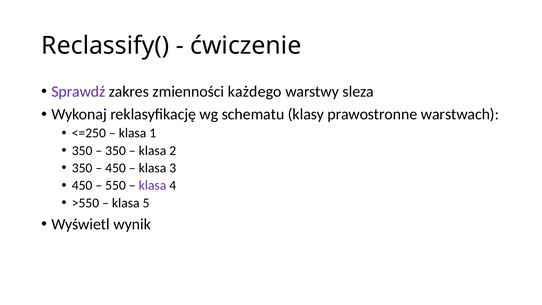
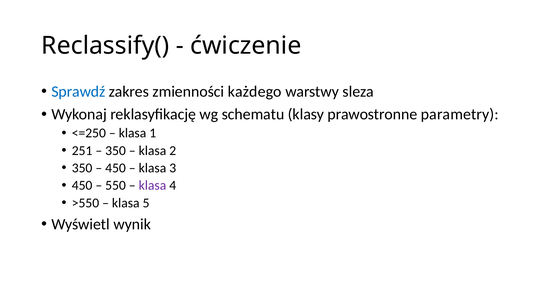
Sprawdź colour: purple -> blue
warstwach: warstwach -> parametry
350 at (82, 150): 350 -> 251
